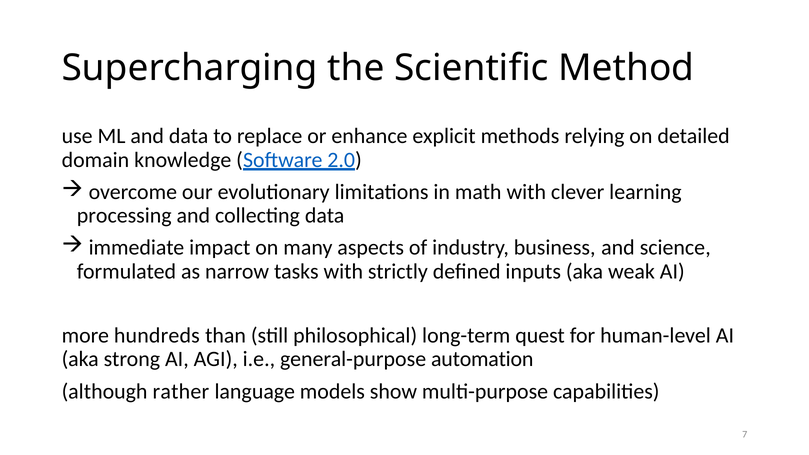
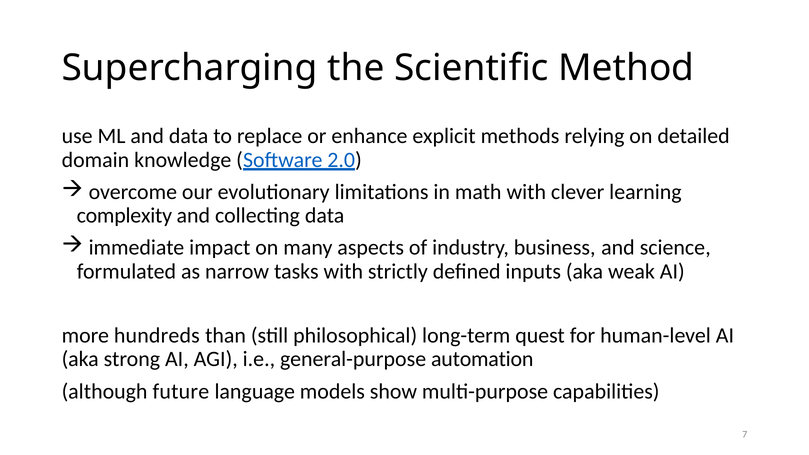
processing: processing -> complexity
rather: rather -> future
